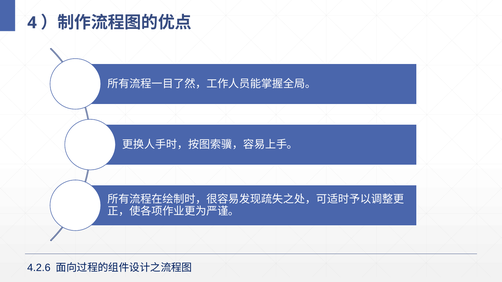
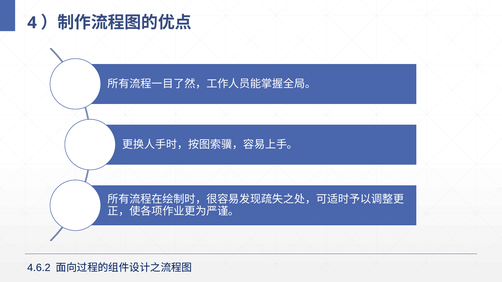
4.2.6: 4.2.6 -> 4.6.2
